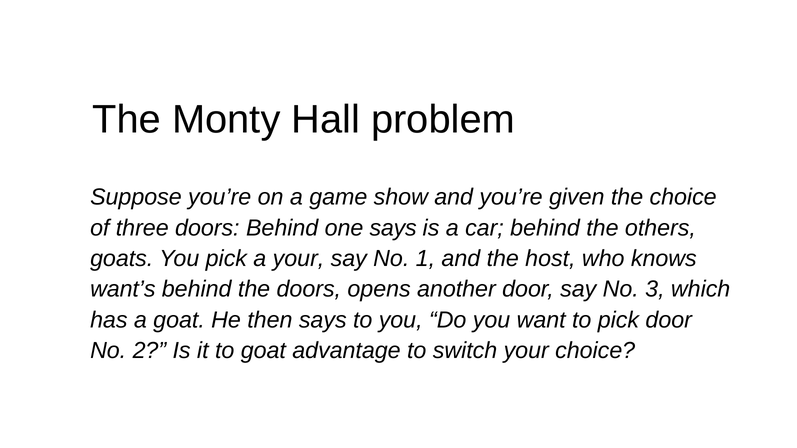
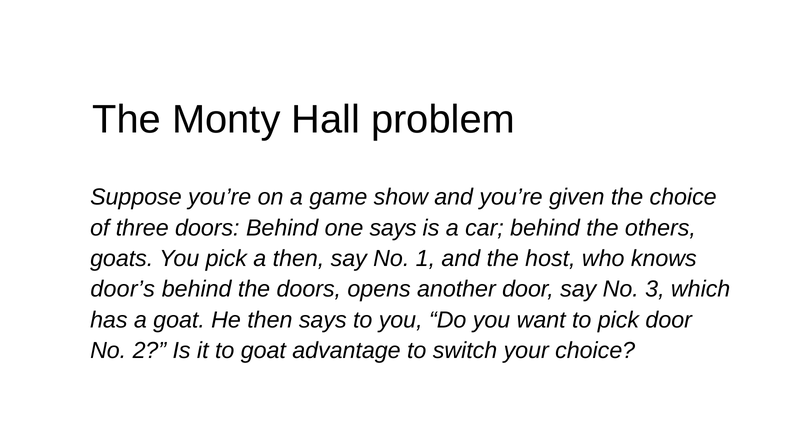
a your: your -> then
want’s: want’s -> door’s
